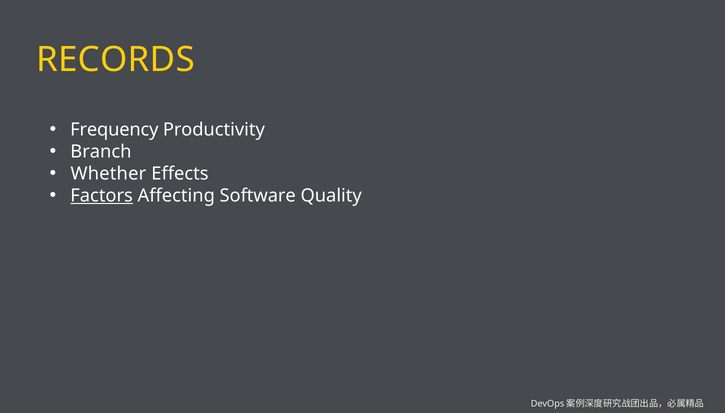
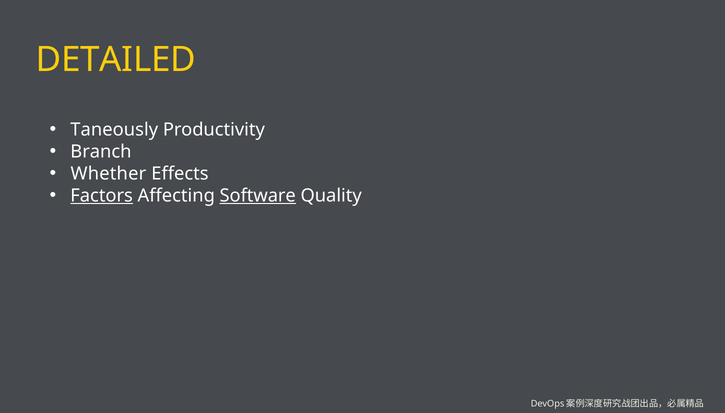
RECORDS: RECORDS -> DETAILED
Frequency: Frequency -> Taneously
Software underline: none -> present
